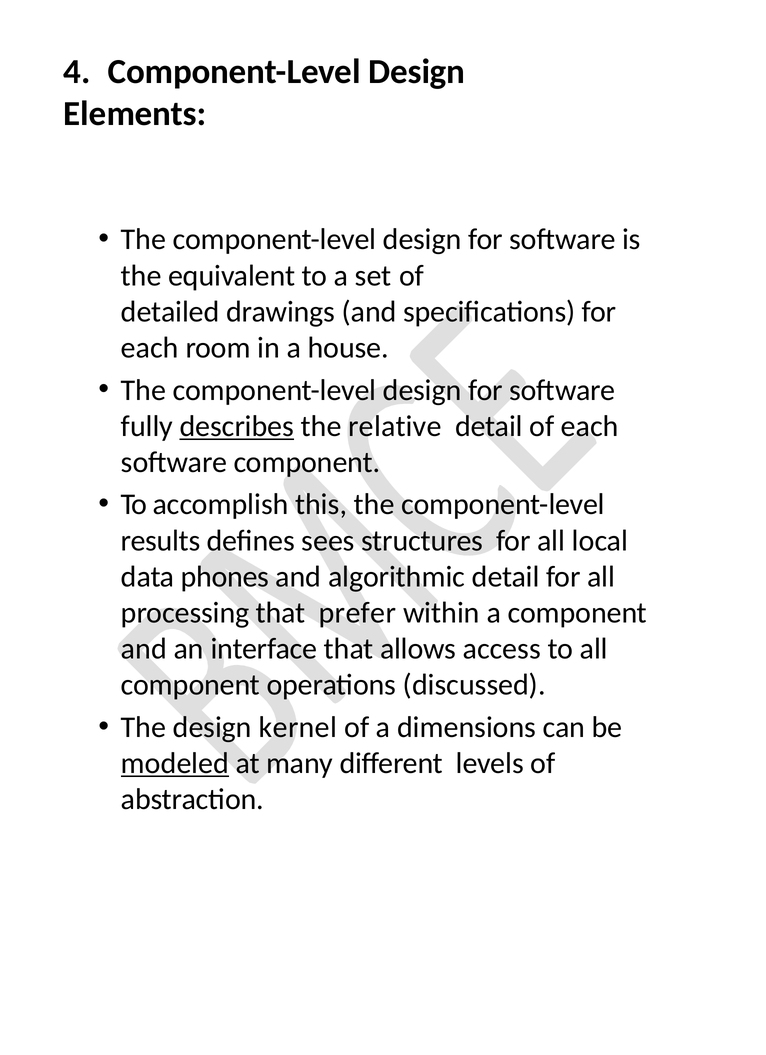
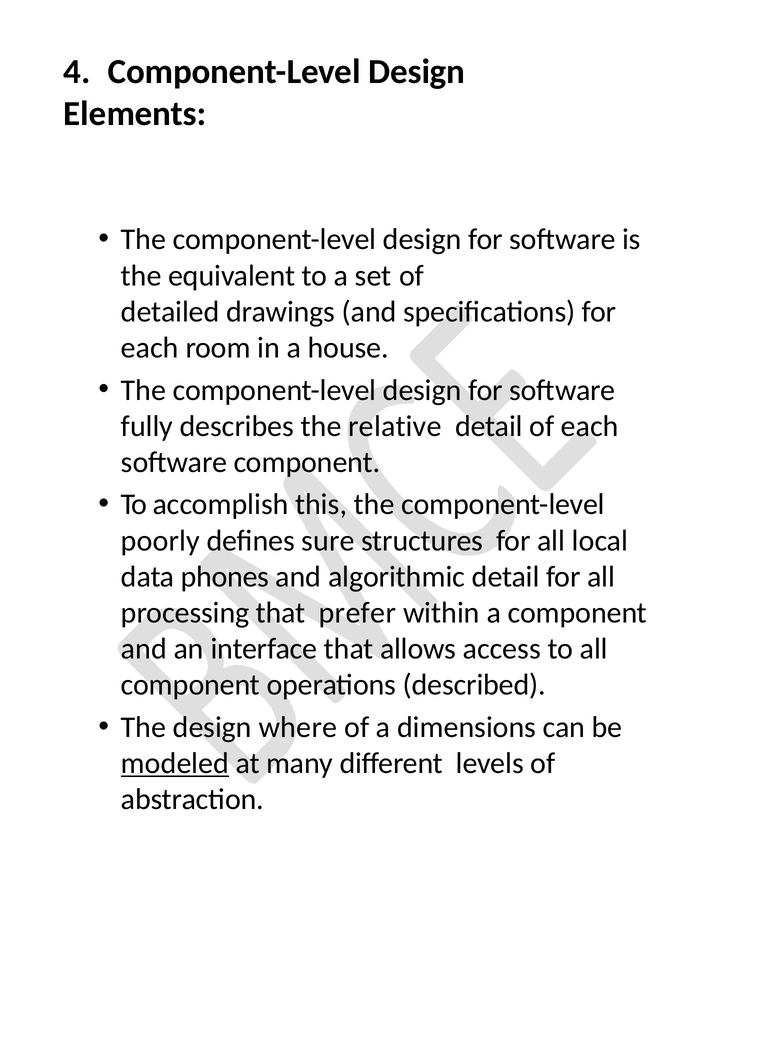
describes underline: present -> none
results: results -> poorly
sees: sees -> sure
discussed: discussed -> described
kernel: kernel -> where
